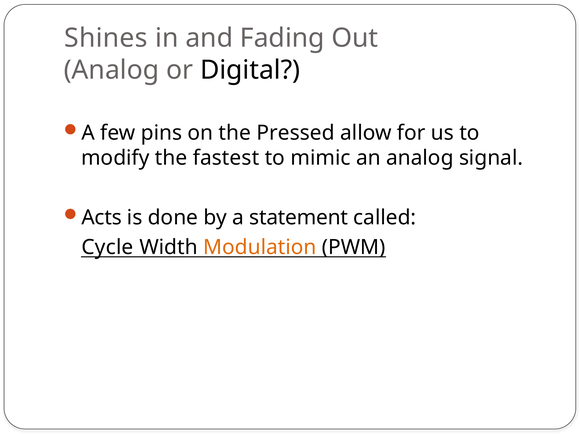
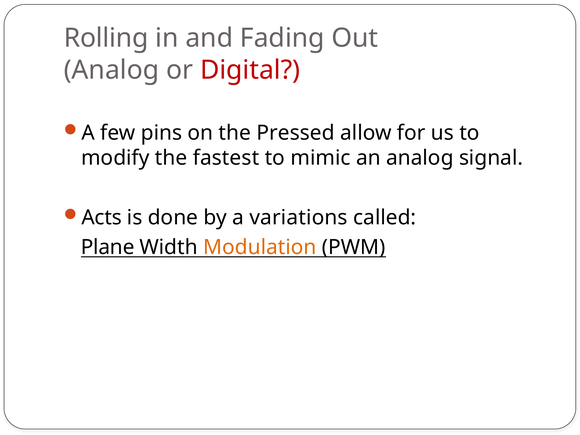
Shines: Shines -> Rolling
Digital colour: black -> red
statement: statement -> variations
Cycle: Cycle -> Plane
